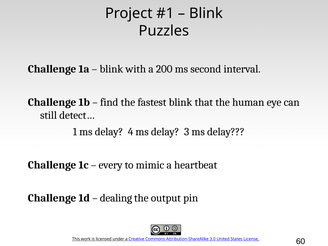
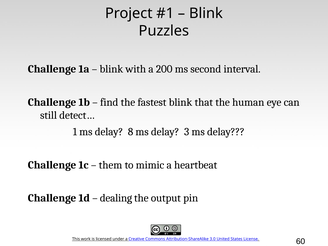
4: 4 -> 8
every: every -> them
